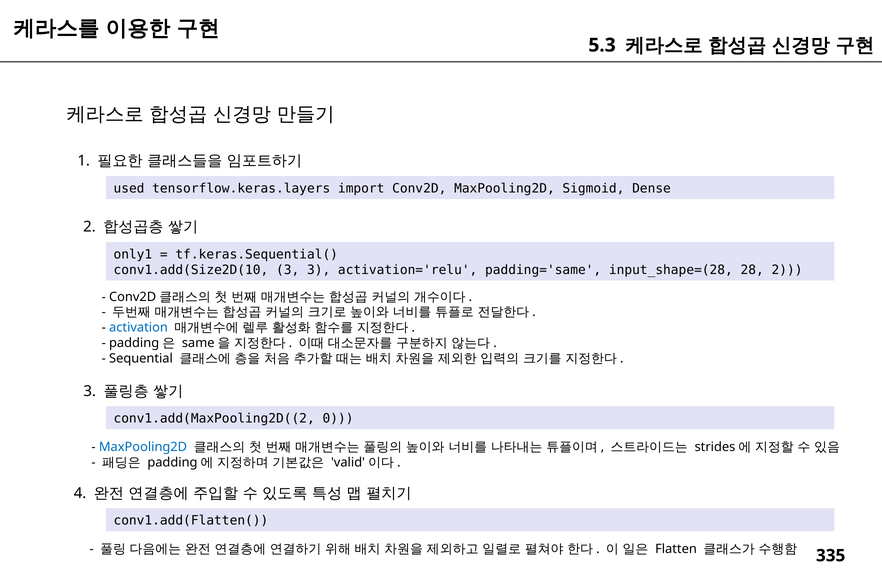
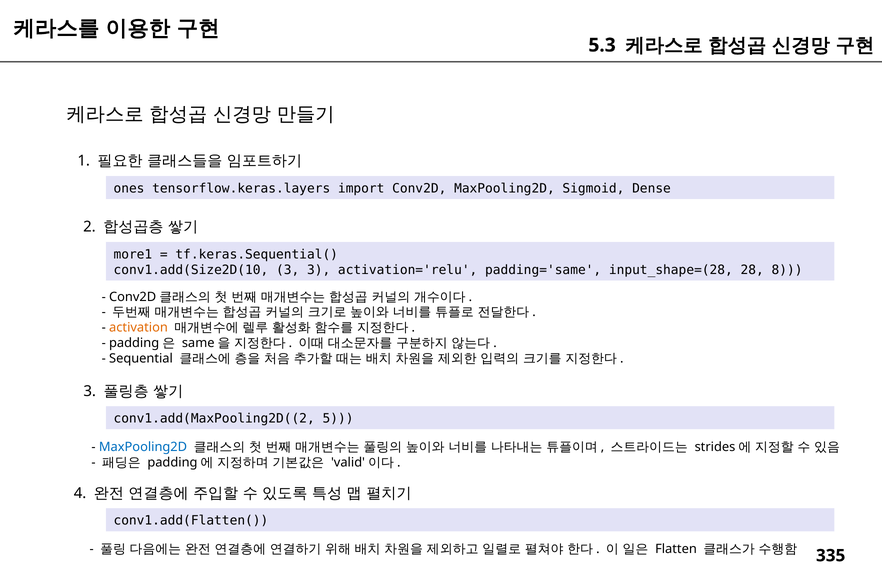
used: used -> ones
only1: only1 -> more1
28 2: 2 -> 8
activation colour: blue -> orange
0: 0 -> 5
